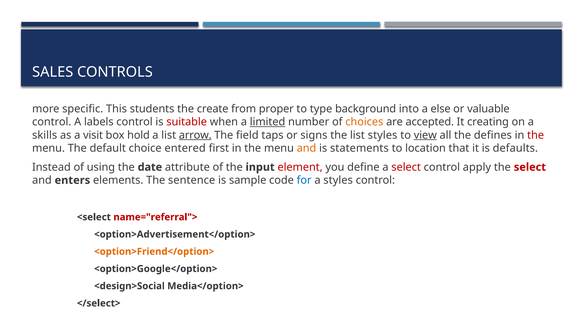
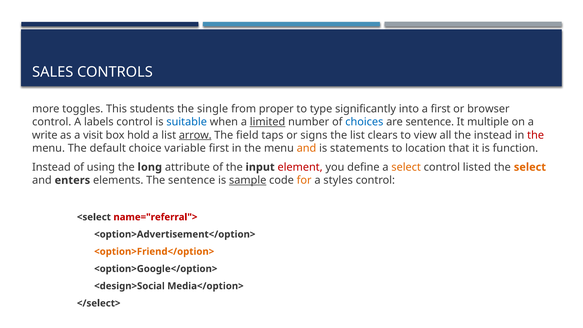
specific: specific -> toggles
create: create -> single
background: background -> significantly
a else: else -> first
valuable: valuable -> browser
suitable colour: red -> blue
choices colour: orange -> blue
are accepted: accepted -> sentence
creating: creating -> multiple
skills: skills -> write
list styles: styles -> clears
view underline: present -> none
the defines: defines -> instead
entered: entered -> variable
defaults: defaults -> function
date: date -> long
select at (406, 167) colour: red -> orange
apply: apply -> listed
select at (530, 167) colour: red -> orange
sample underline: none -> present
for colour: blue -> orange
